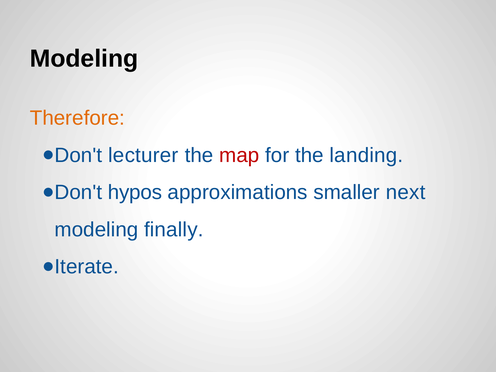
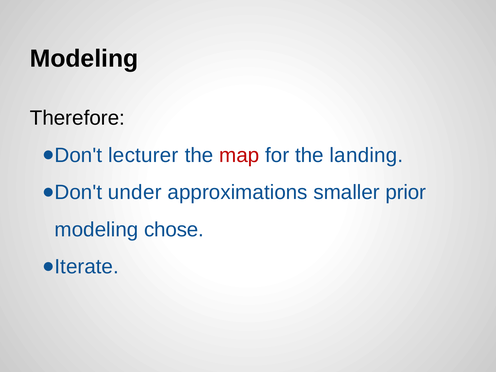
Therefore colour: orange -> black
hypos: hypos -> under
next: next -> prior
finally: finally -> chose
